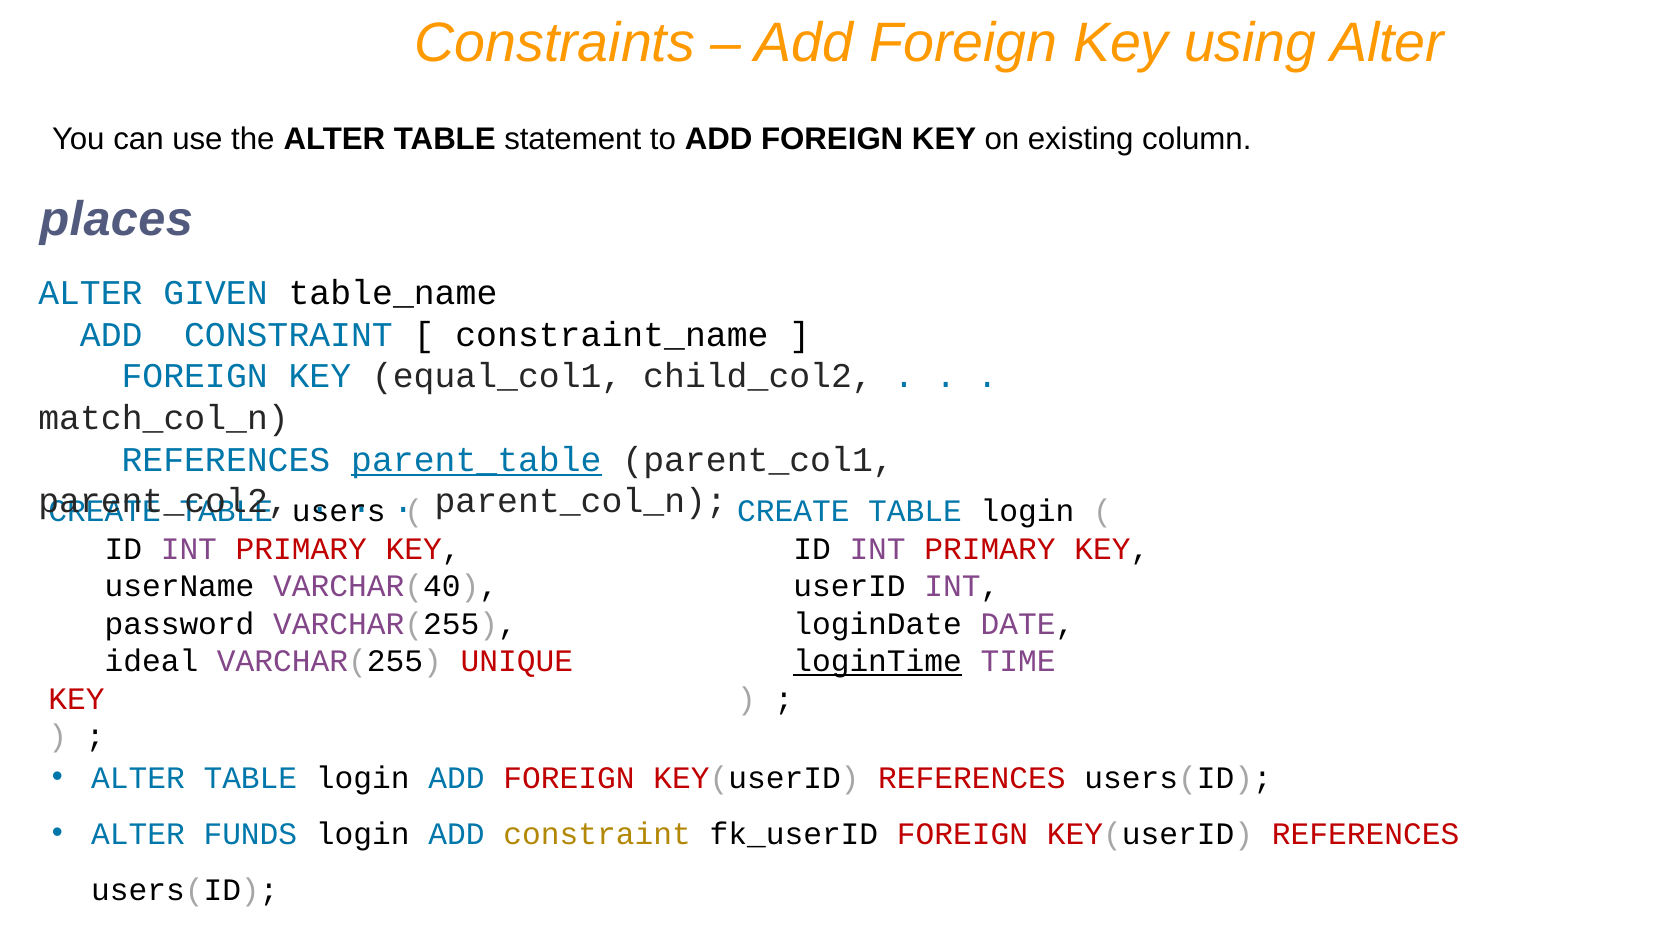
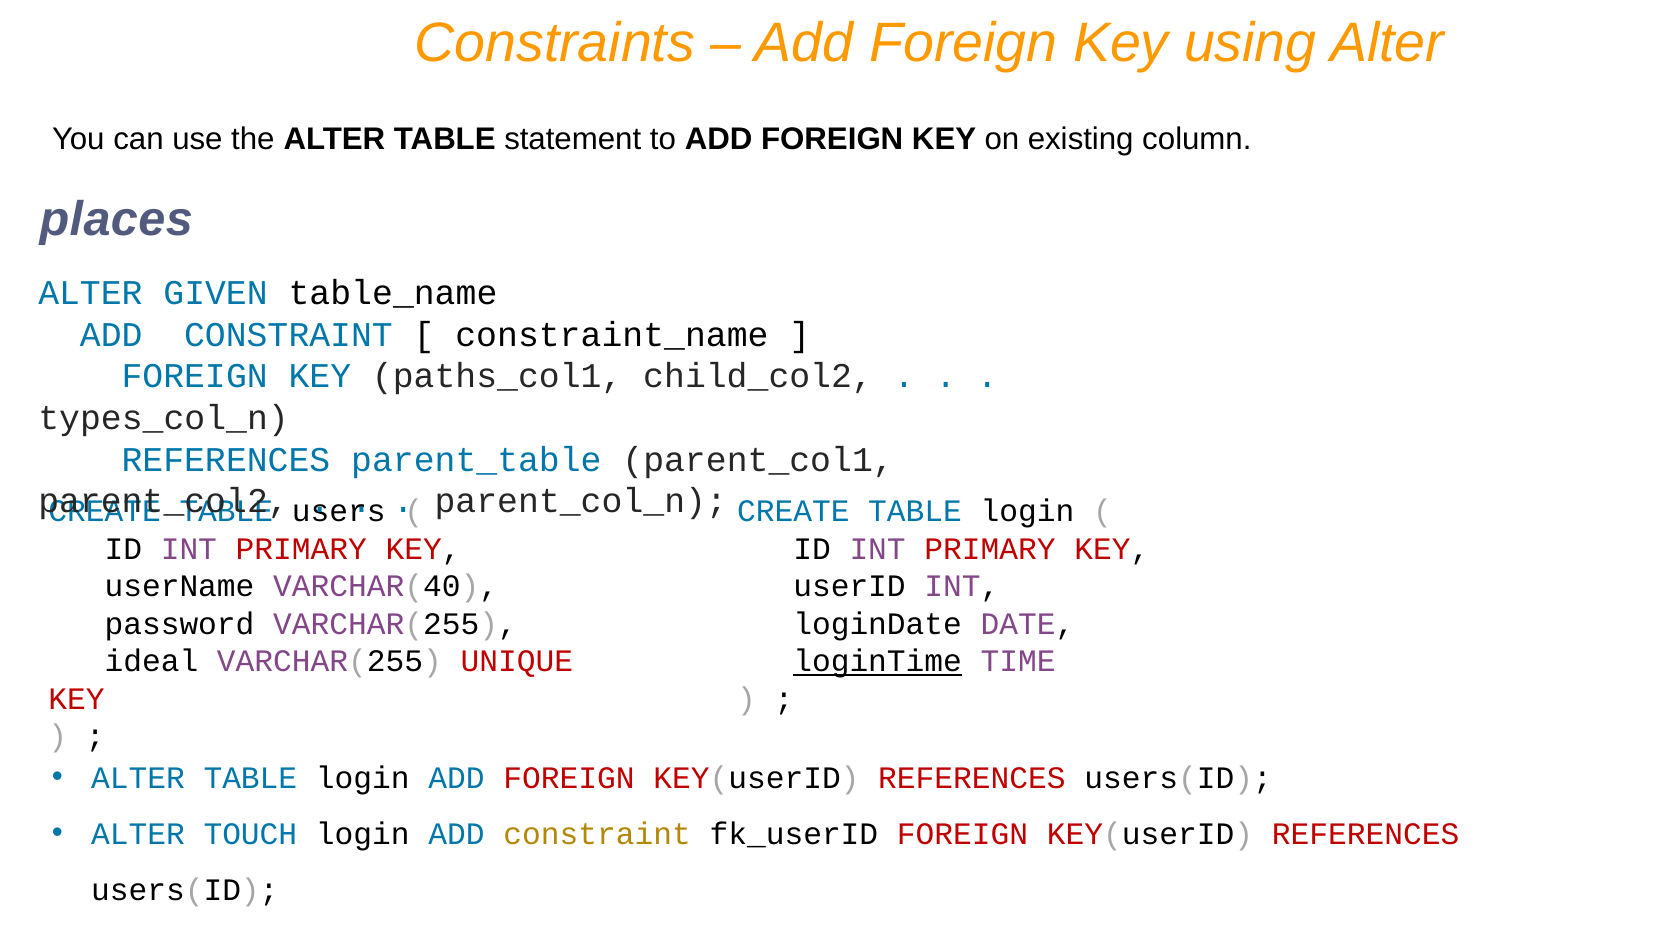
equal_col1: equal_col1 -> paths_col1
match_col_n: match_col_n -> types_col_n
parent_table underline: present -> none
FUNDS: FUNDS -> TOUCH
